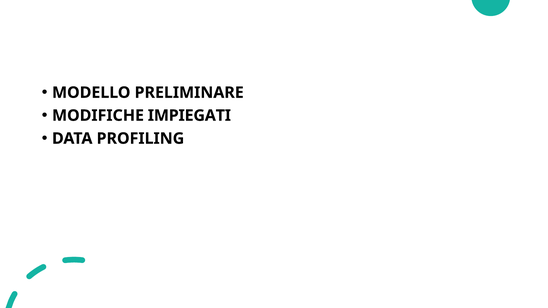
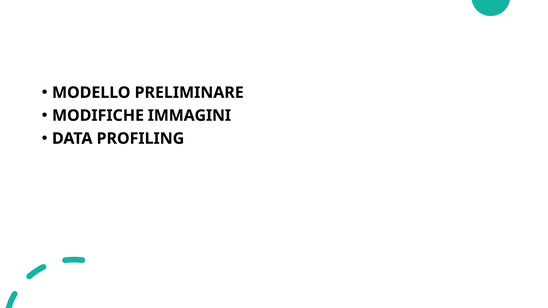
IMPIEGATI: IMPIEGATI -> IMMAGINI
